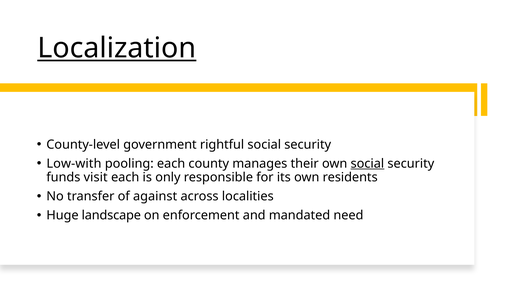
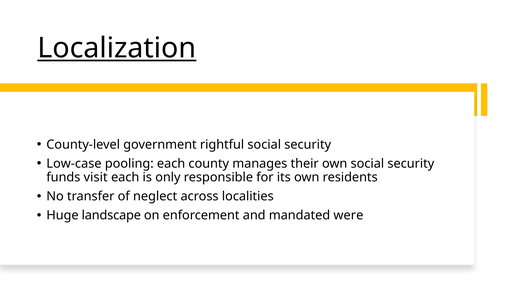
Low-with: Low-with -> Low-case
social at (367, 163) underline: present -> none
against: against -> neglect
need: need -> were
